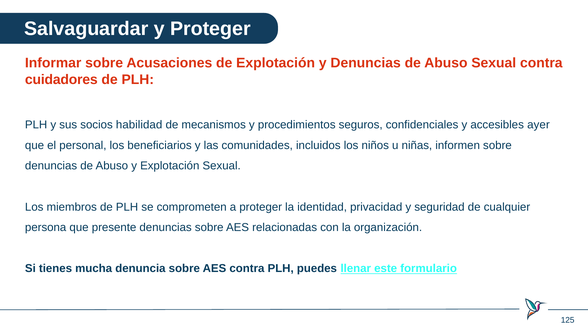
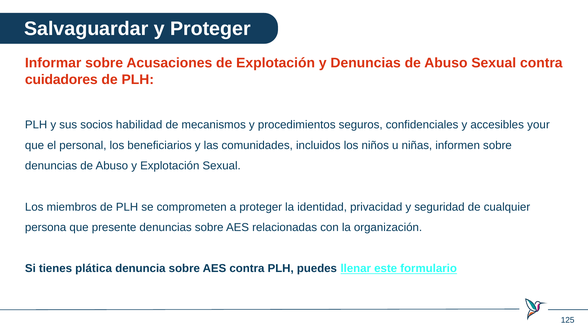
ayer: ayer -> your
mucha: mucha -> plática
